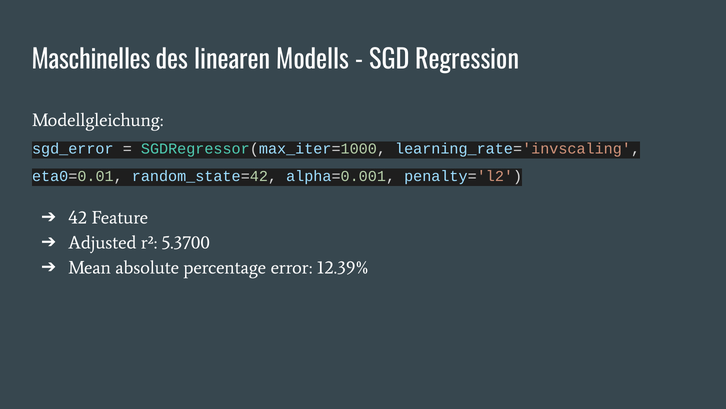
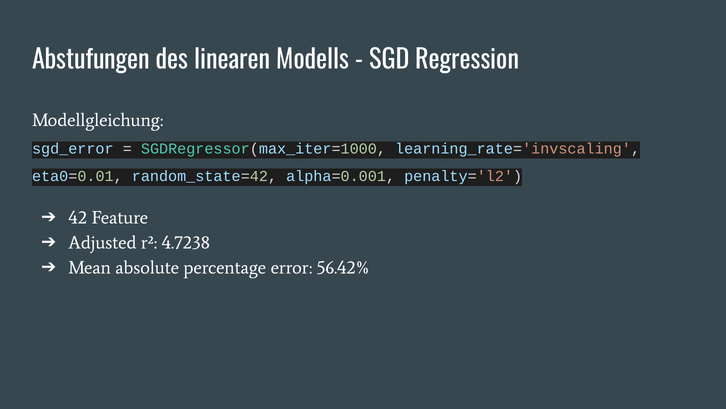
Maschinelles: Maschinelles -> Abstufungen
5.3700: 5.3700 -> 4.7238
12.39%: 12.39% -> 56.42%
